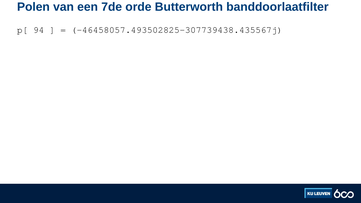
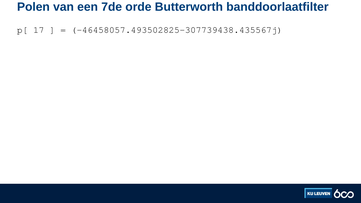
94: 94 -> 17
